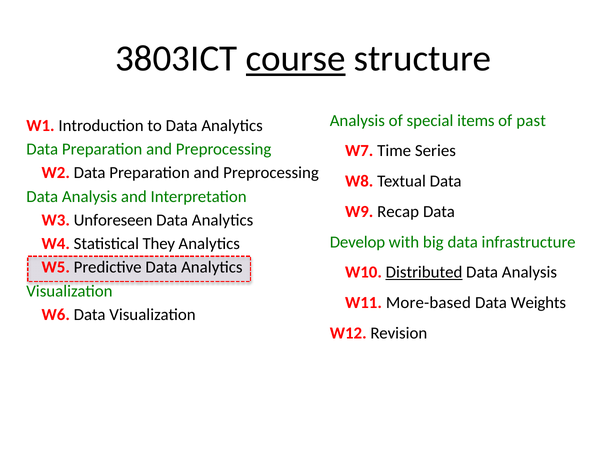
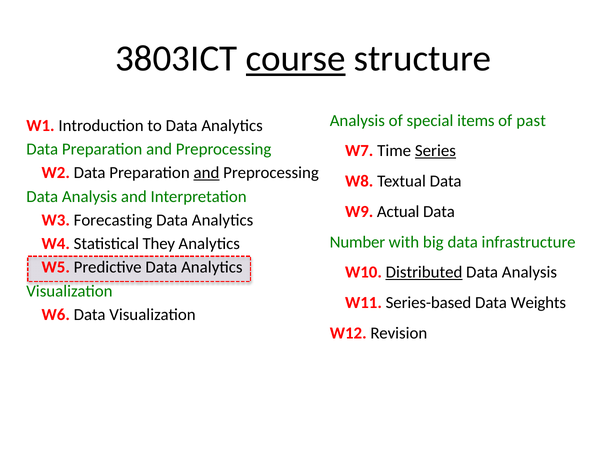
Series underline: none -> present
and at (206, 173) underline: none -> present
Recap: Recap -> Actual
Unforeseen: Unforeseen -> Forecasting
Develop: Develop -> Number
More-based: More-based -> Series-based
